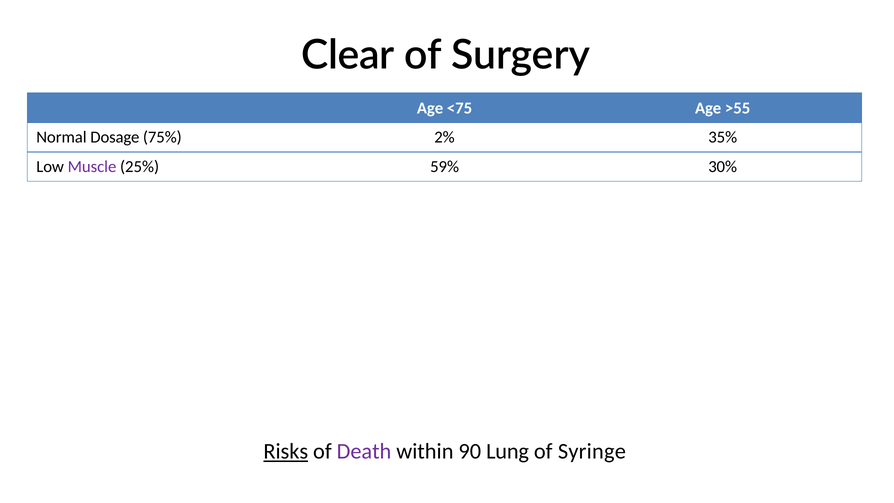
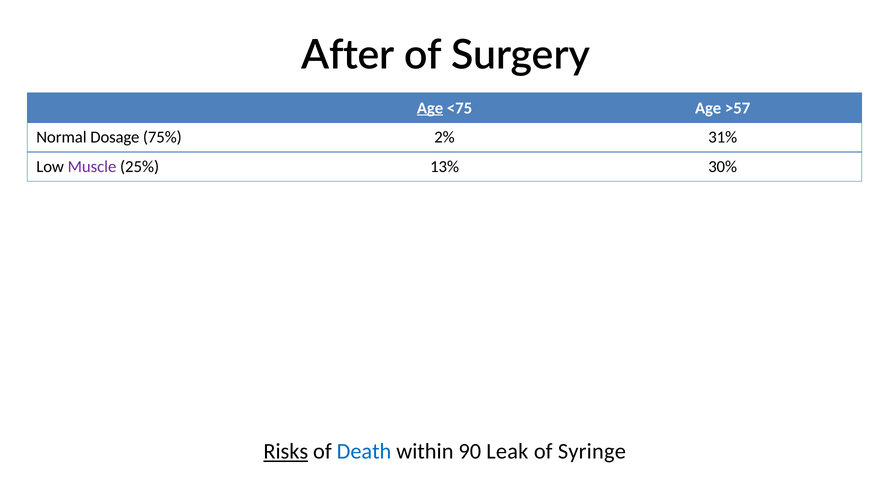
Clear: Clear -> After
Age at (430, 108) underline: none -> present
>55: >55 -> >57
35%: 35% -> 31%
59%: 59% -> 13%
Death colour: purple -> blue
Lung: Lung -> Leak
